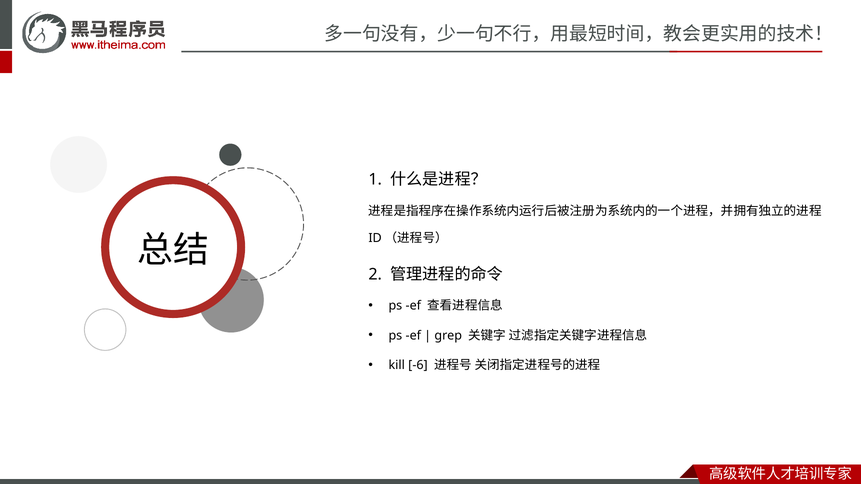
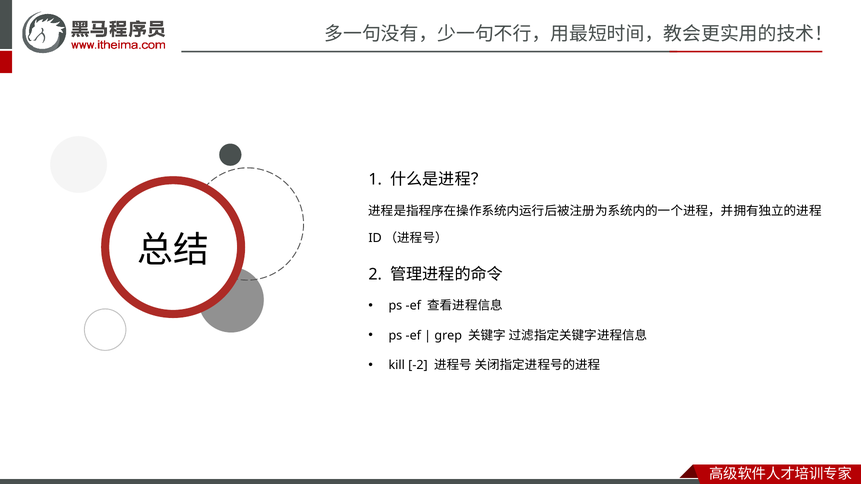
-6: -6 -> -2
